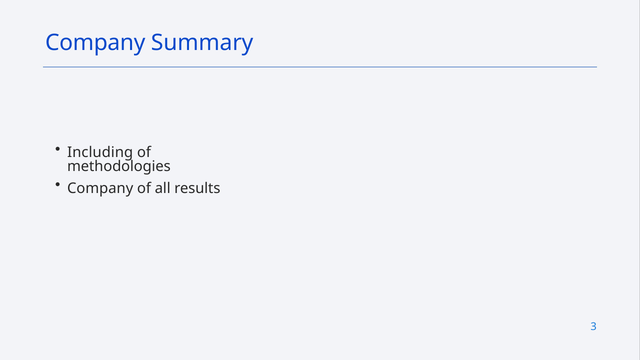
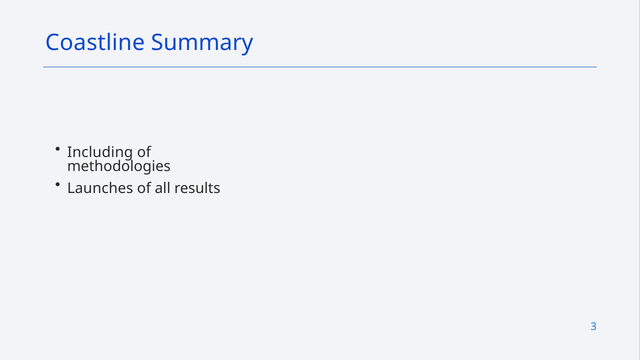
Company at (95, 43): Company -> Coastline
Company at (100, 188): Company -> Launches
